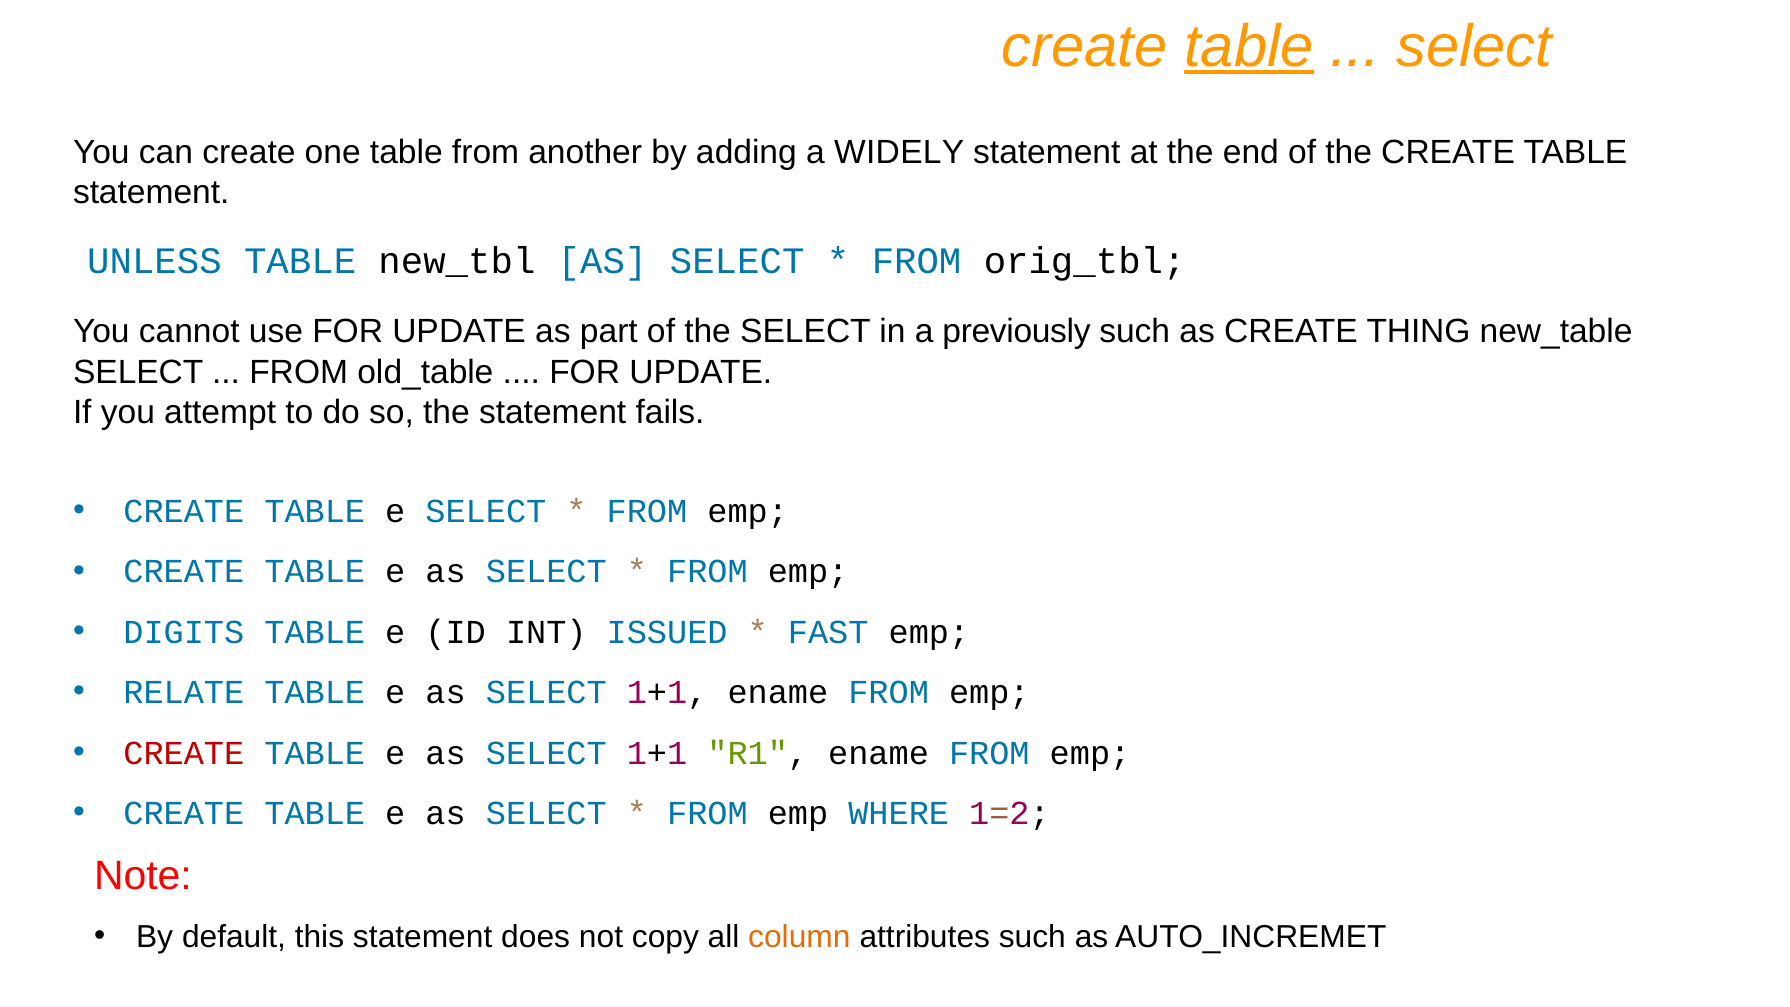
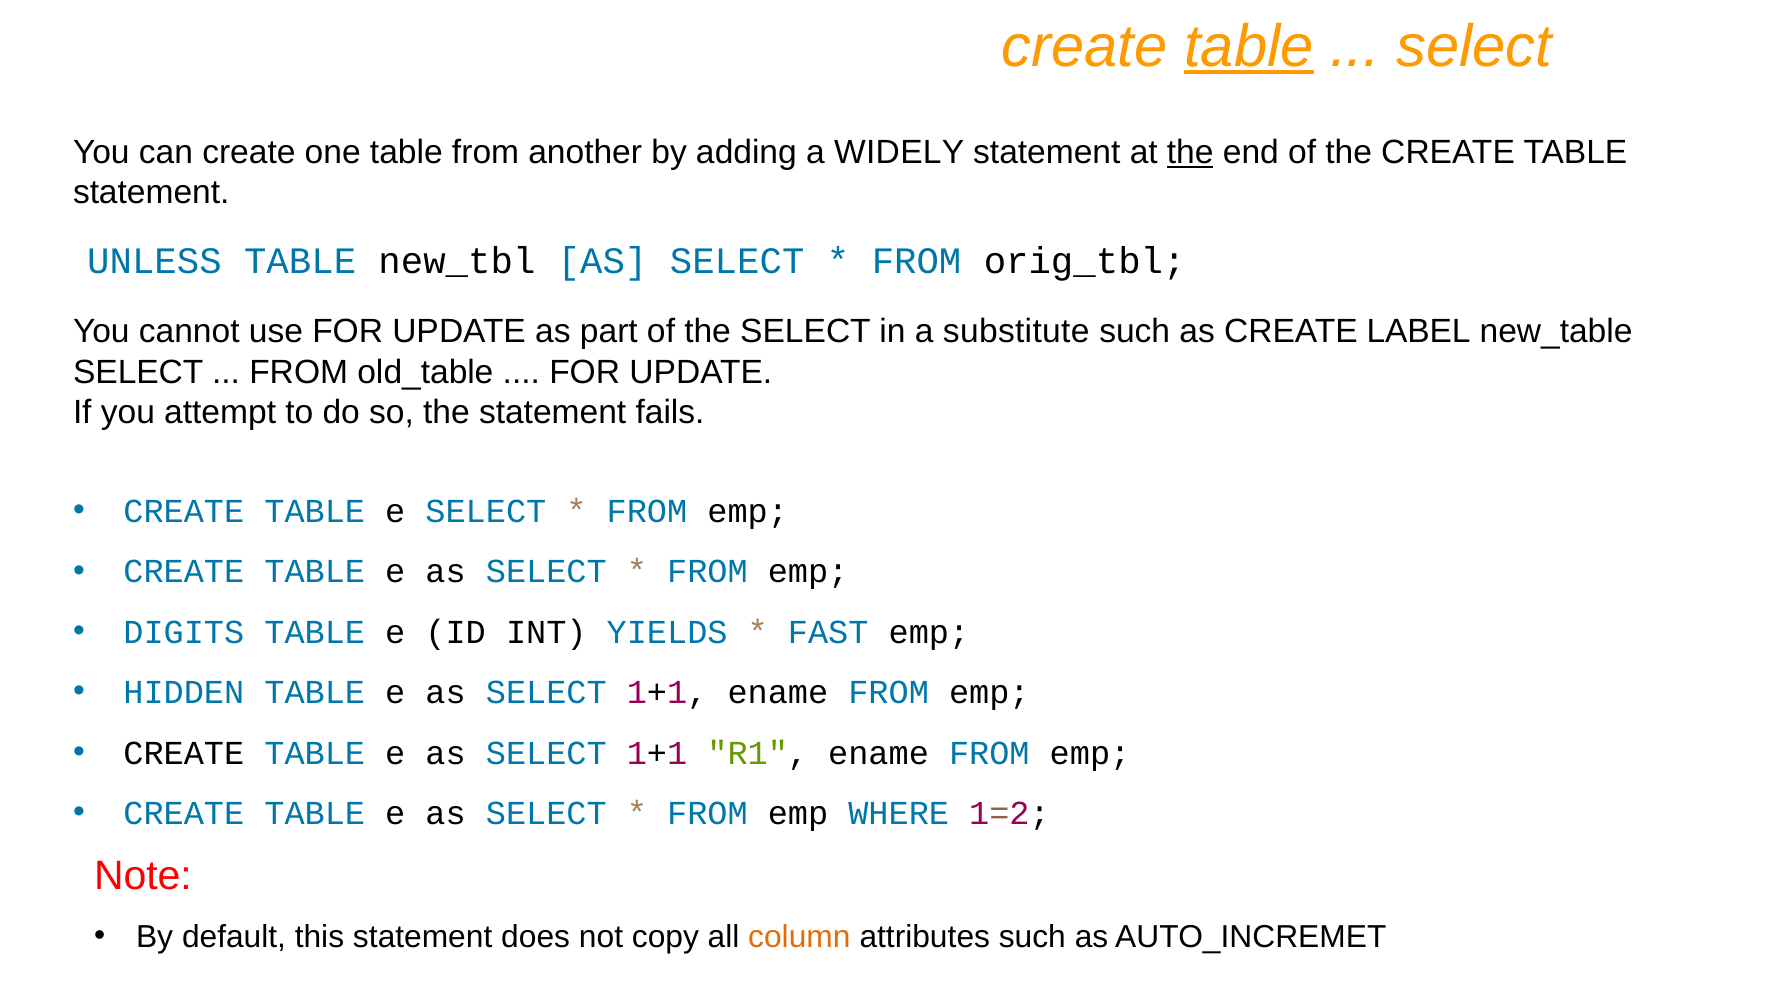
the at (1190, 152) underline: none -> present
previously: previously -> substitute
THING: THING -> LABEL
ISSUED: ISSUED -> YIELDS
RELATE: RELATE -> HIDDEN
CREATE at (184, 753) colour: red -> black
